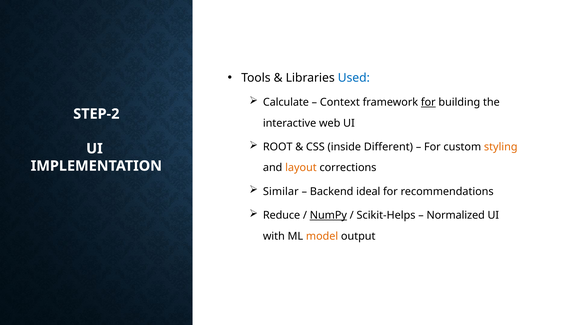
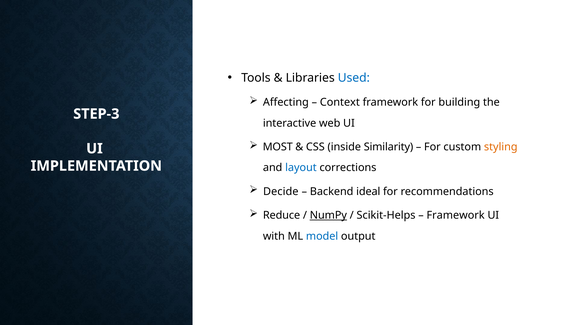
Calculate: Calculate -> Affecting
for at (428, 102) underline: present -> none
STEP-2: STEP-2 -> STEP-3
ROOT: ROOT -> MOST
Different: Different -> Similarity
layout colour: orange -> blue
Similar: Similar -> Decide
Normalized at (456, 215): Normalized -> Framework
model colour: orange -> blue
